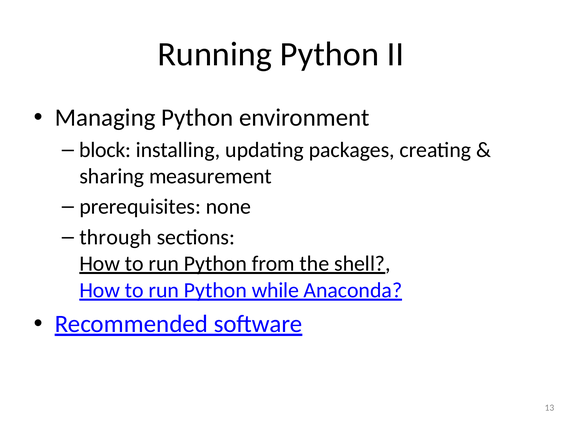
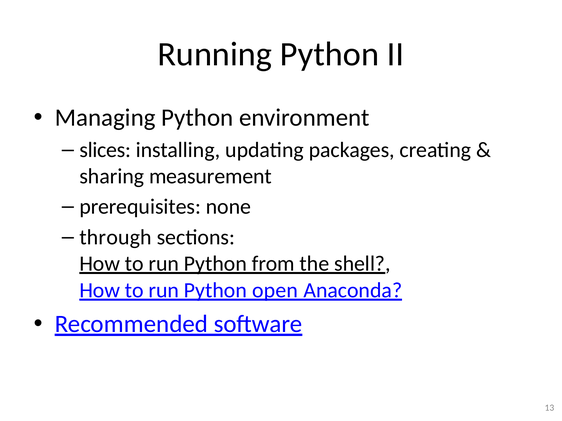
block: block -> slices
while: while -> open
